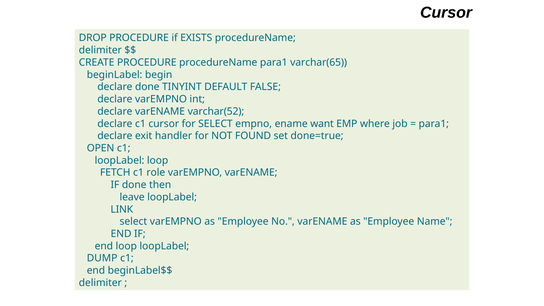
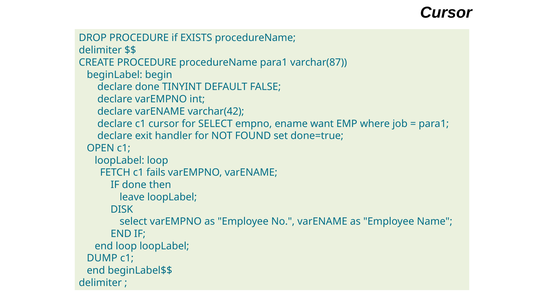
varchar(65: varchar(65 -> varchar(87
varchar(52: varchar(52 -> varchar(42
role: role -> fails
LINK: LINK -> DISK
